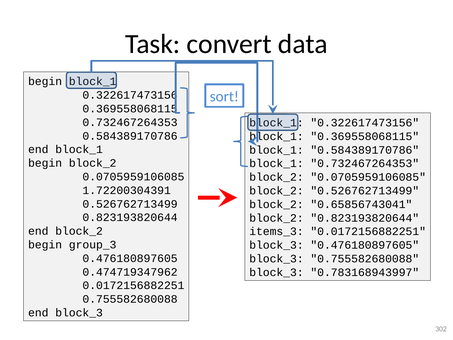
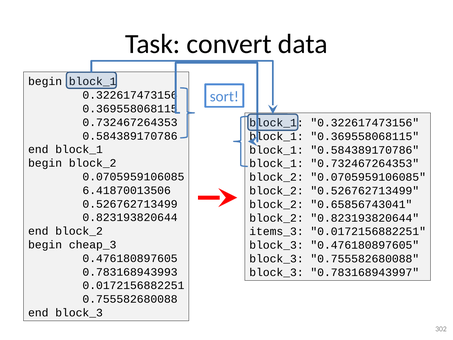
1.72200304391: 1.72200304391 -> 6.41870013506
group_3: group_3 -> cheap_3
0.474719347962: 0.474719347962 -> 0.783168943993
